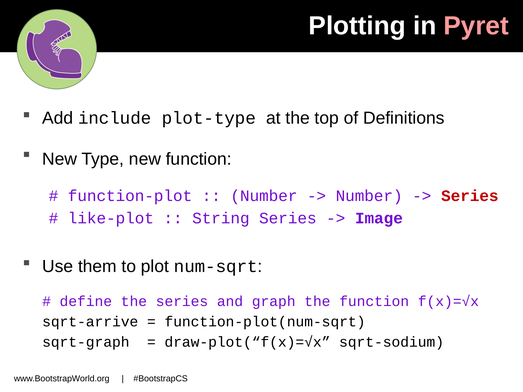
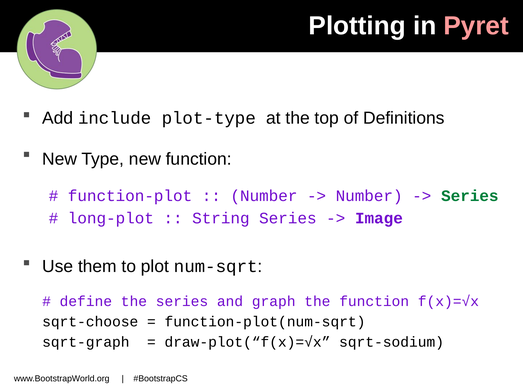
Series at (470, 196) colour: red -> green
like-plot: like-plot -> long-plot
sqrt-arrive: sqrt-arrive -> sqrt-choose
